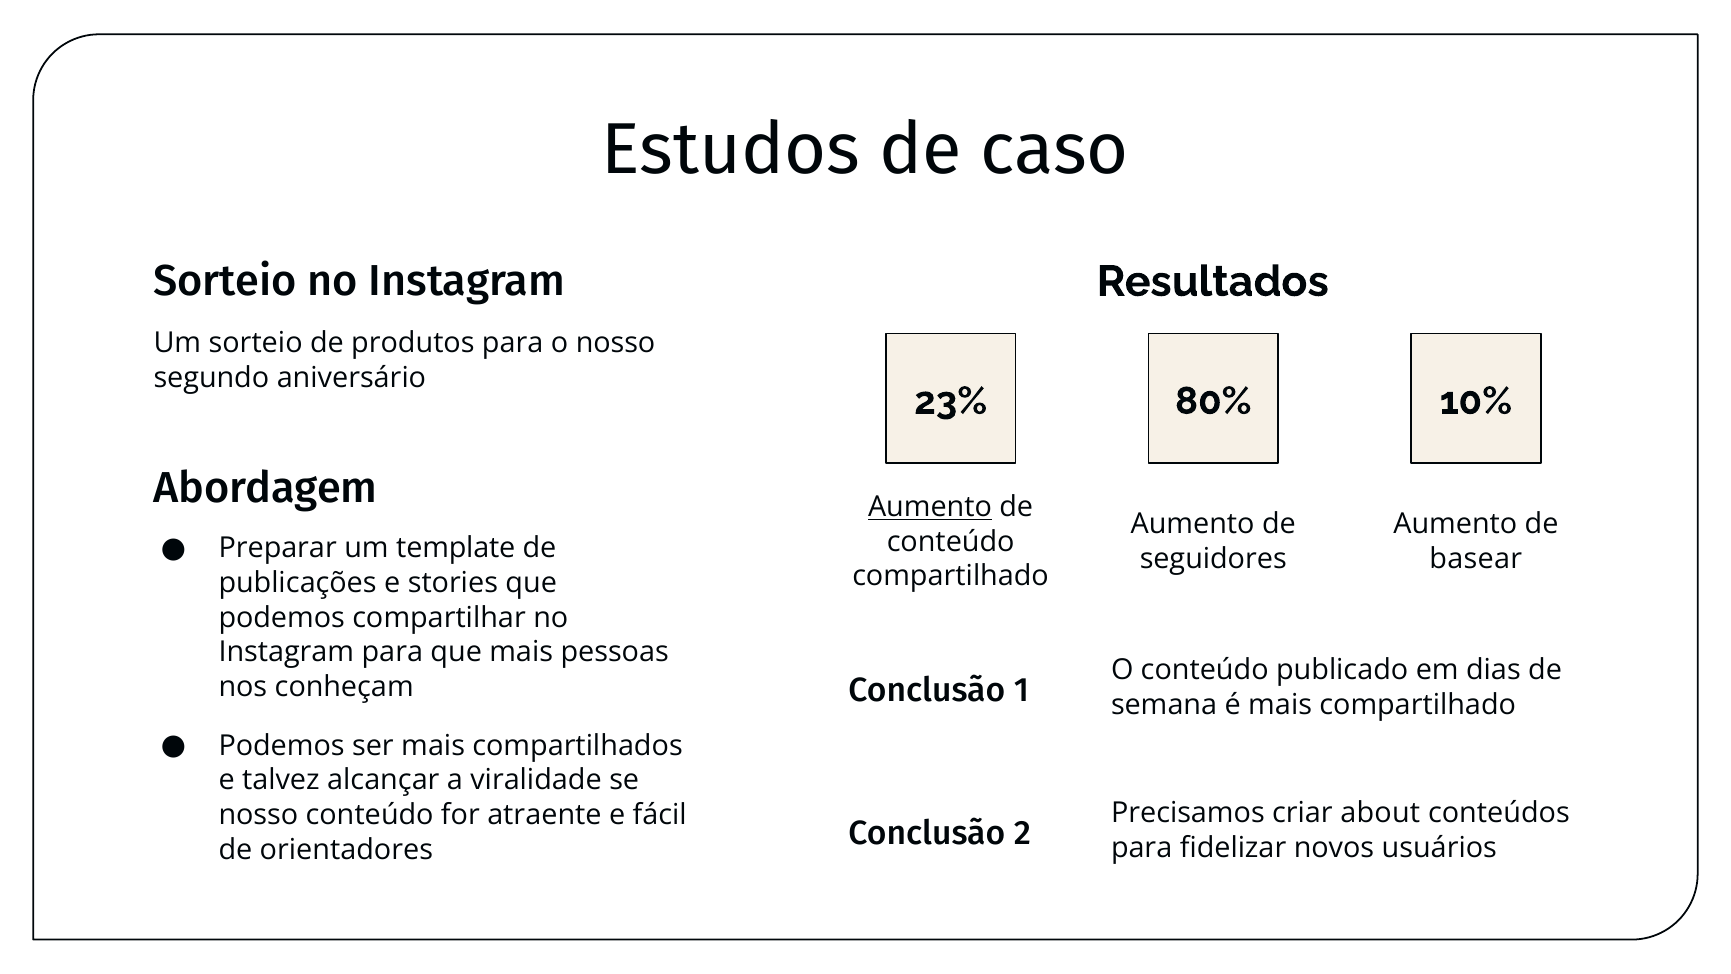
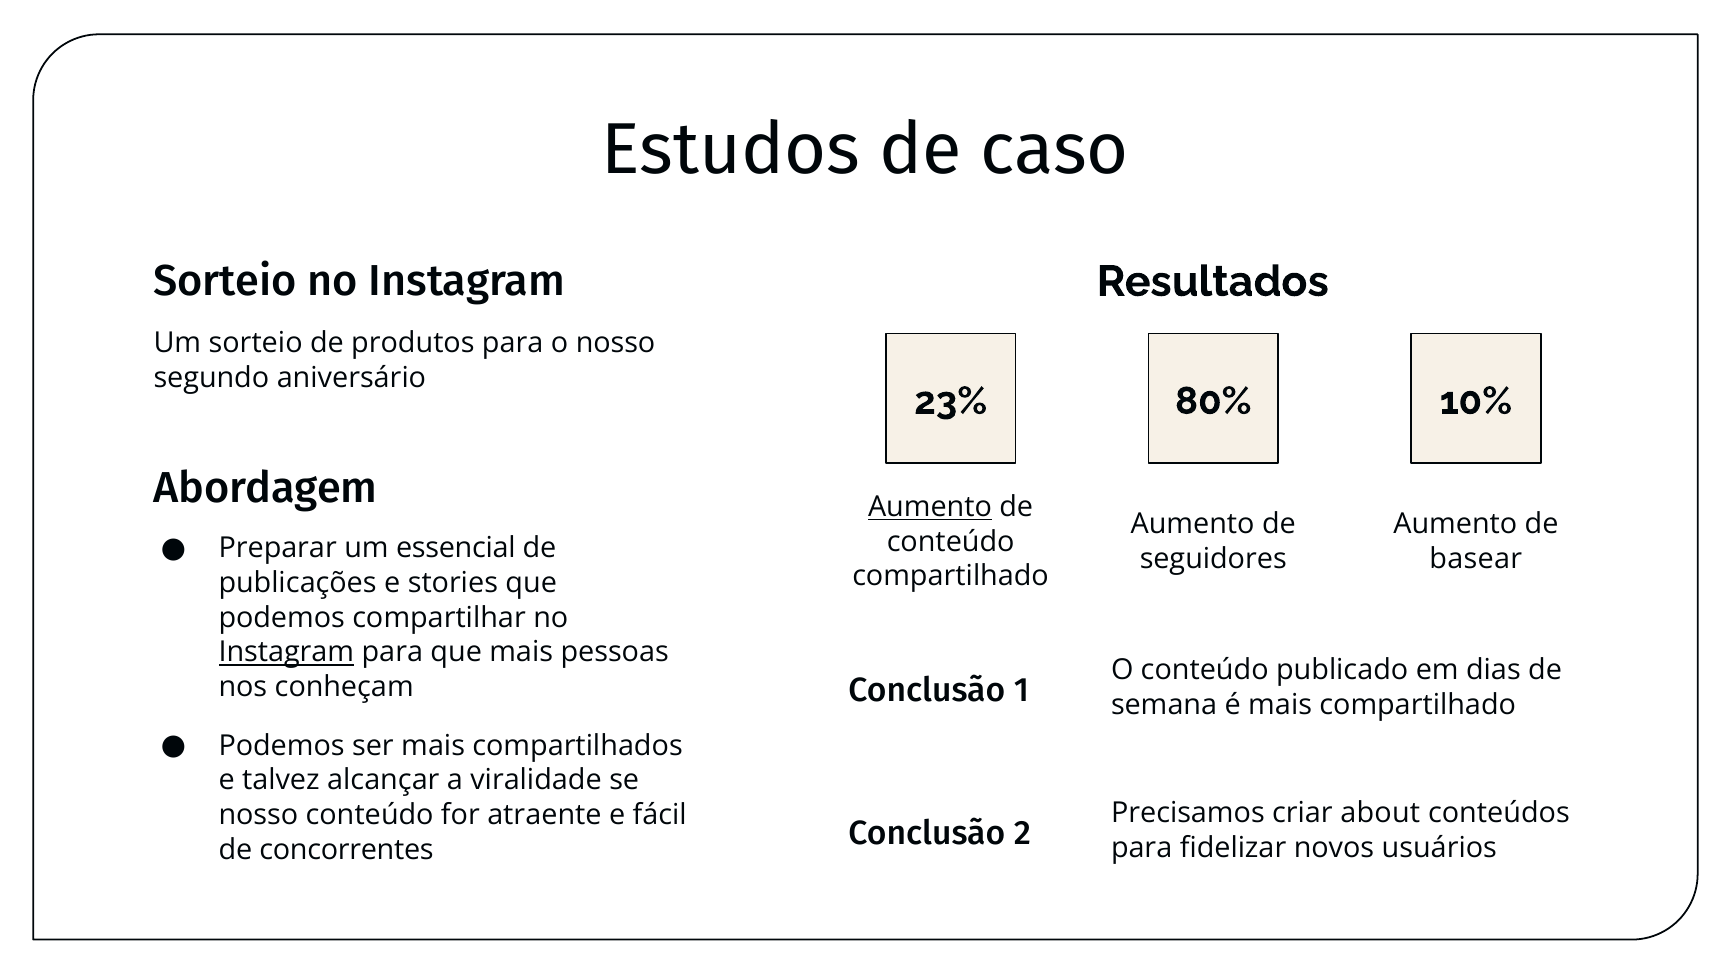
template: template -> essencial
Instagram at (286, 652) underline: none -> present
orientadores: orientadores -> concorrentes
